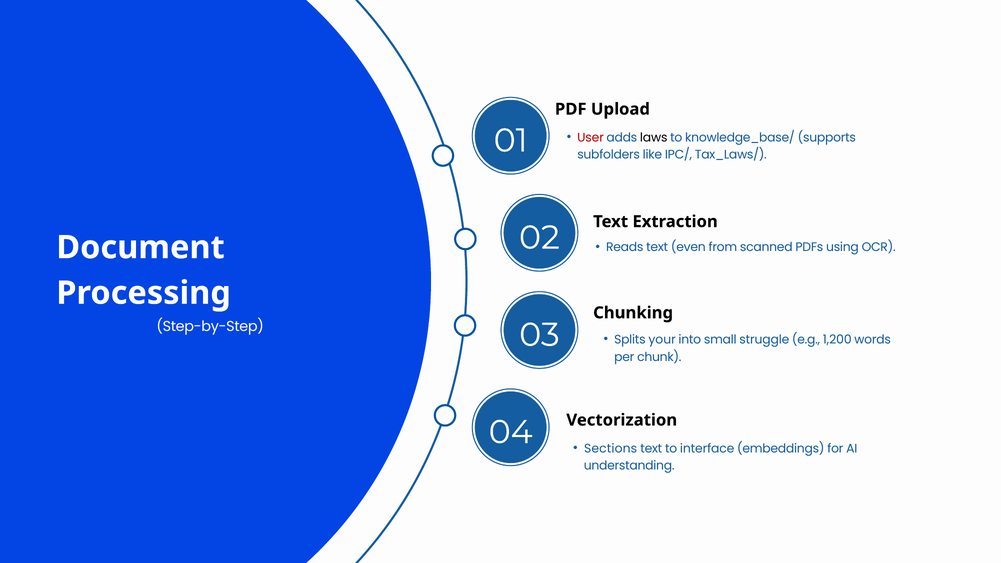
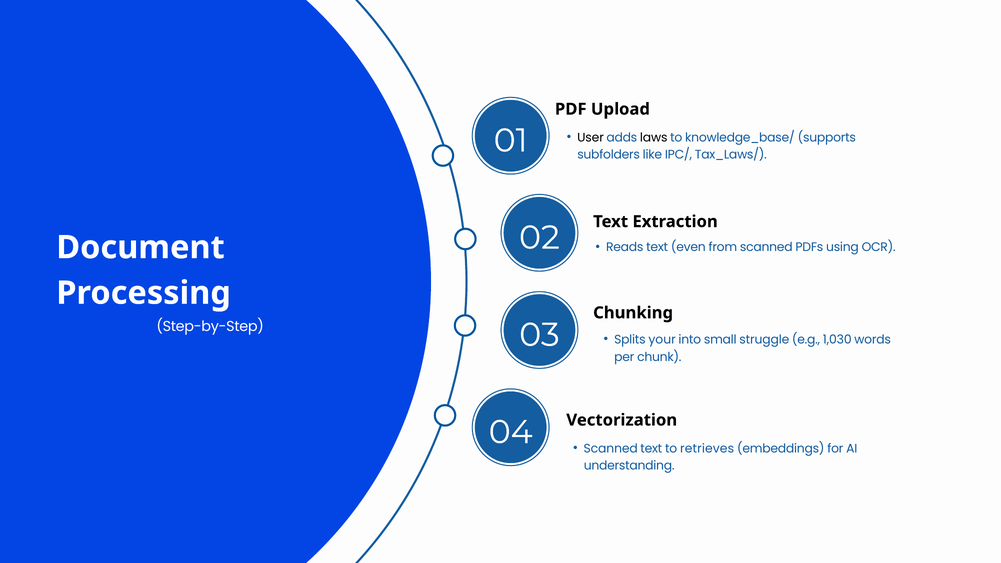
User colour: red -> black
1,200: 1,200 -> 1,030
Sections at (611, 449): Sections -> Scanned
interface: interface -> retrieves
